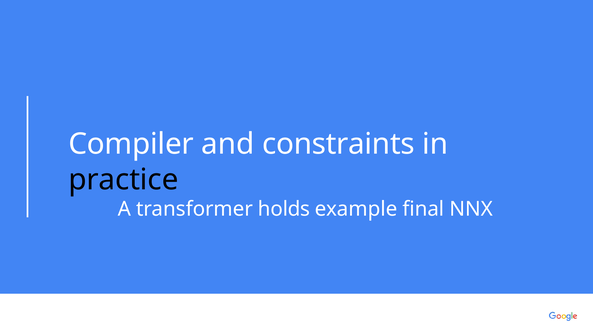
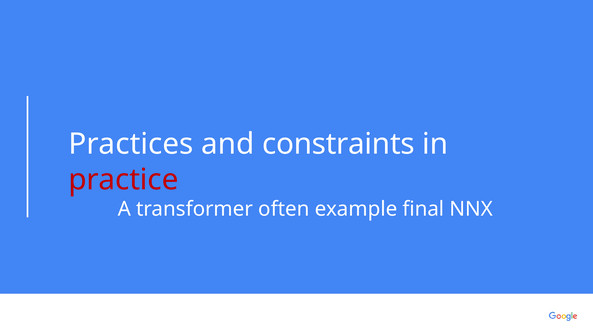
Compiler: Compiler -> Practices
practice colour: black -> red
holds: holds -> often
